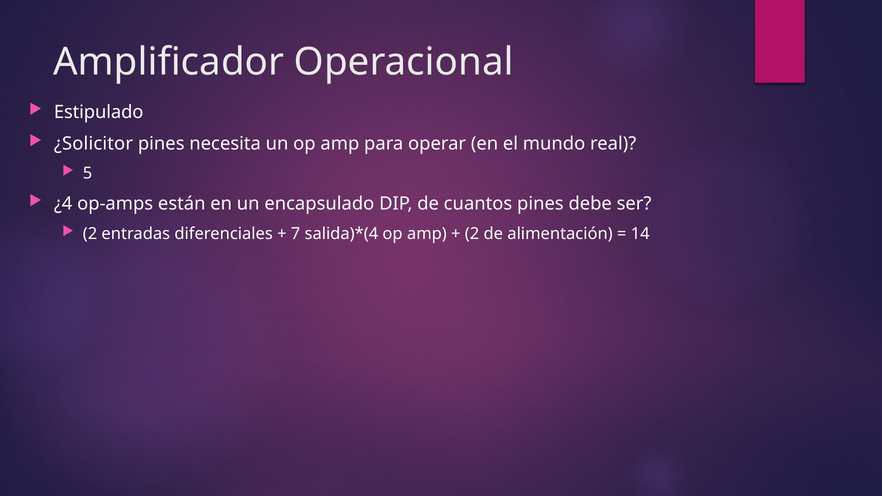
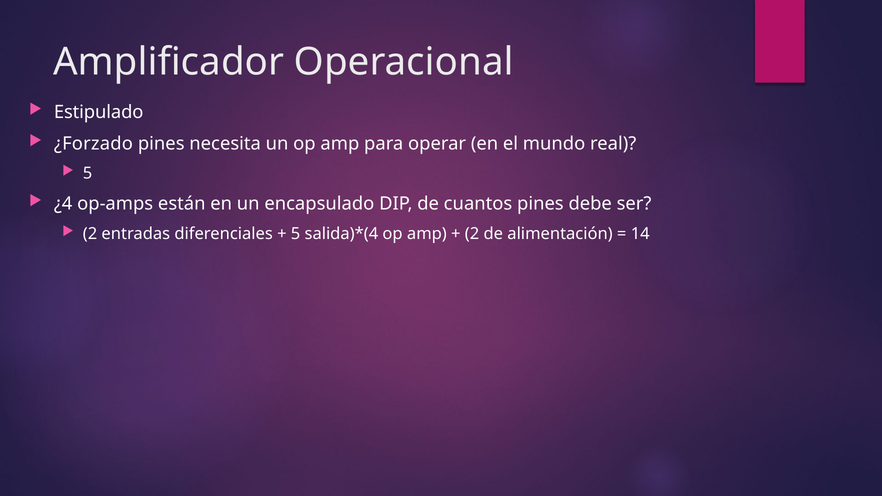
¿Solicitor: ¿Solicitor -> ¿Forzado
7 at (296, 234): 7 -> 5
